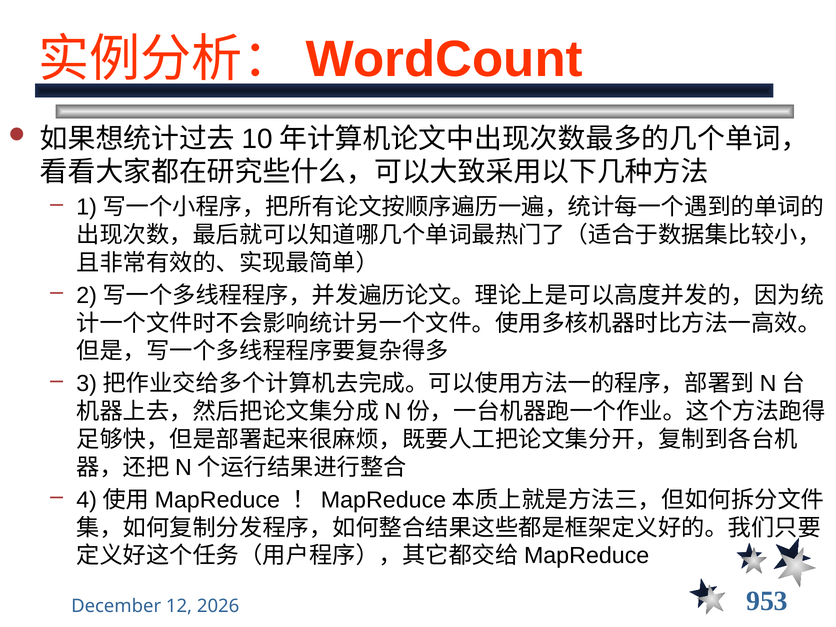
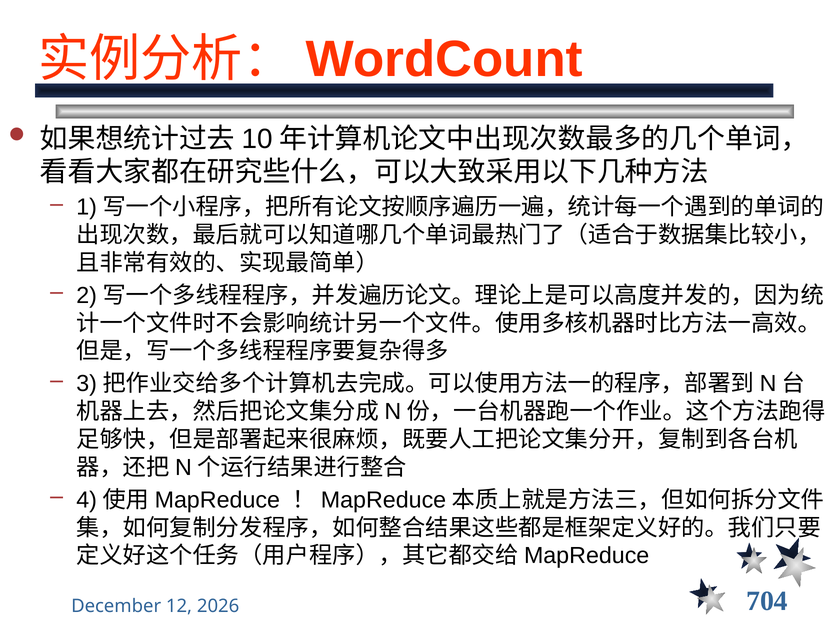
953: 953 -> 704
